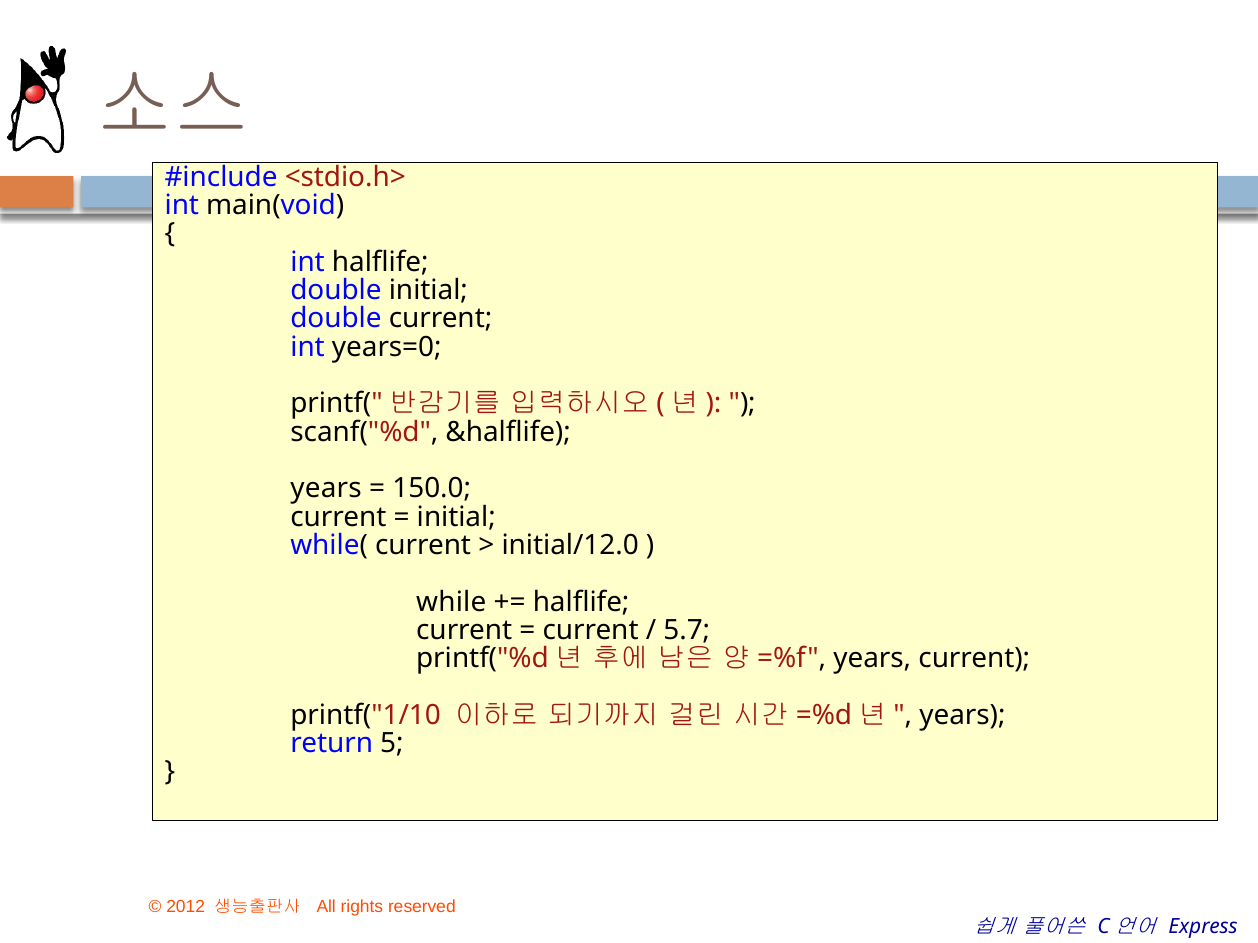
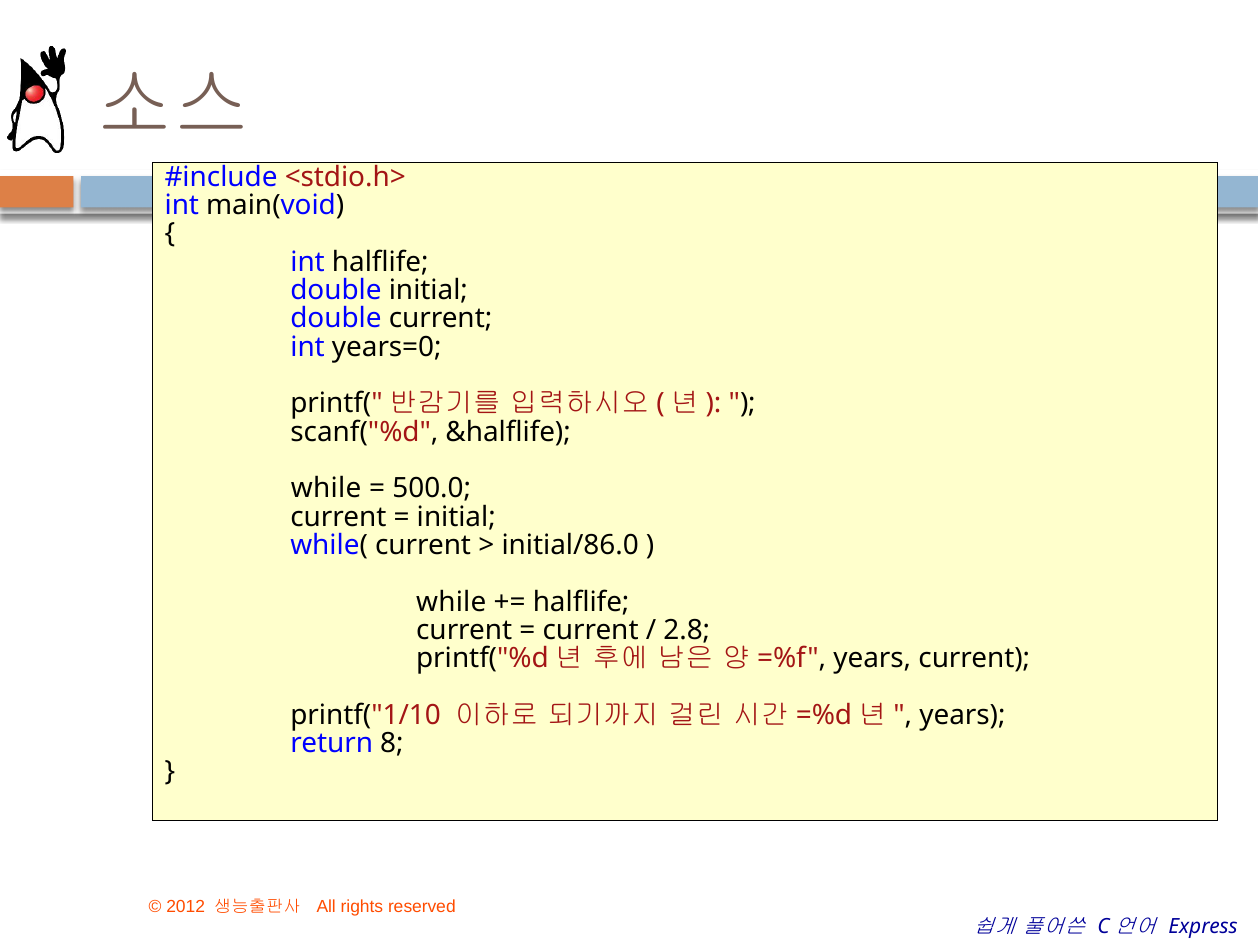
years at (326, 489): years -> while
150.0: 150.0 -> 500.0
initial/12.0: initial/12.0 -> initial/86.0
5.7: 5.7 -> 2.8
5: 5 -> 8
